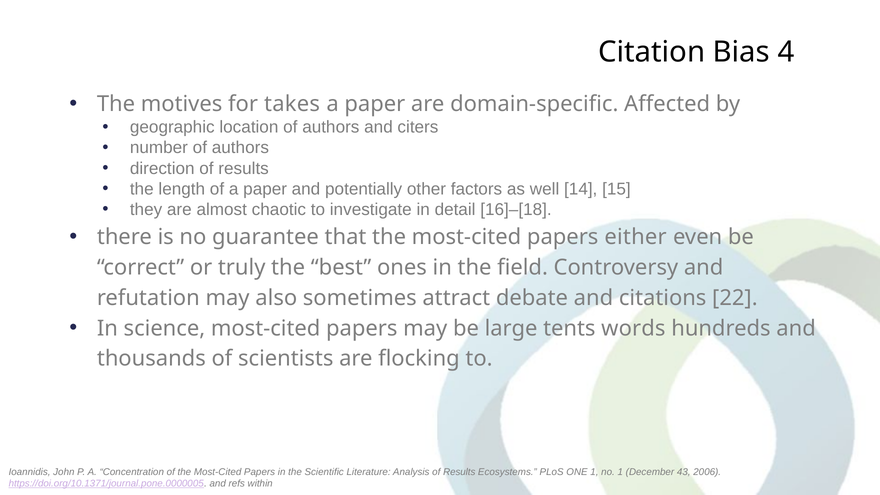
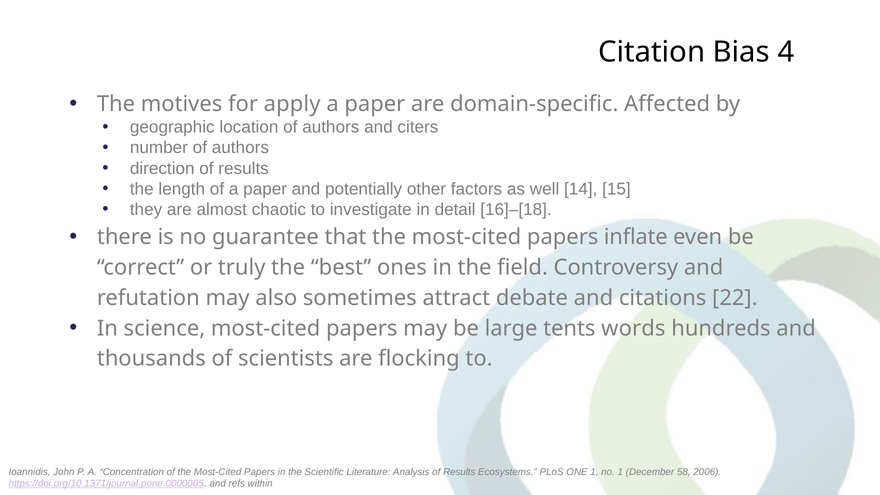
takes: takes -> apply
either: either -> inflate
43: 43 -> 58
